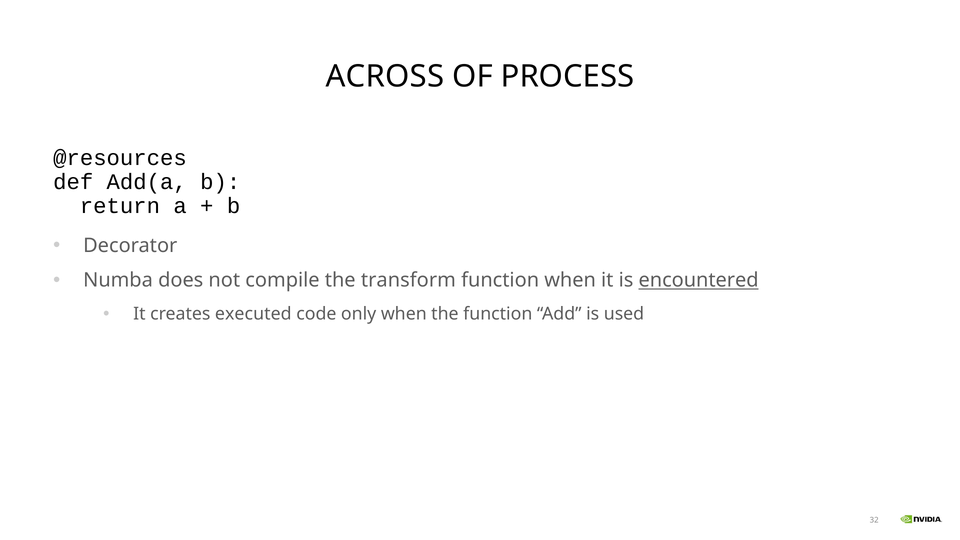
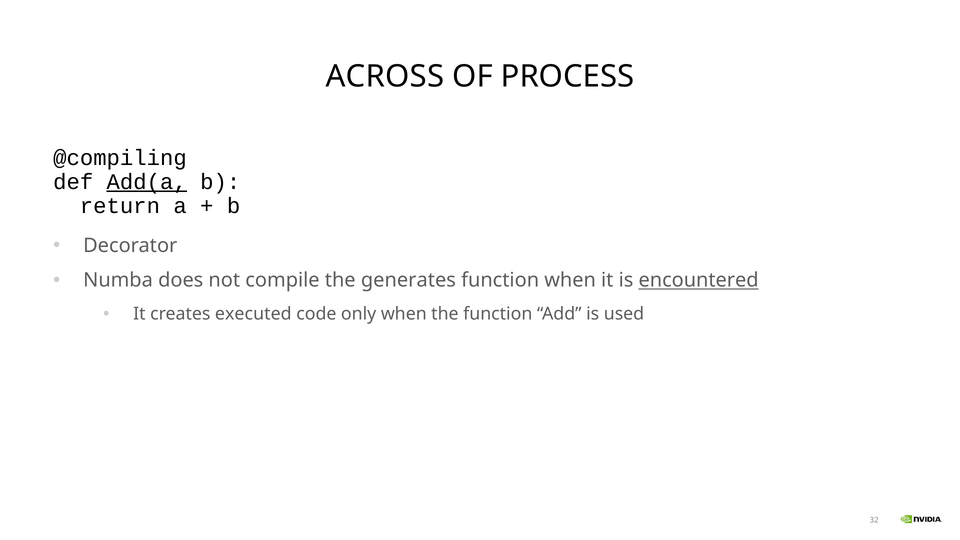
@resources: @resources -> @compiling
Add(a underline: none -> present
transform: transform -> generates
